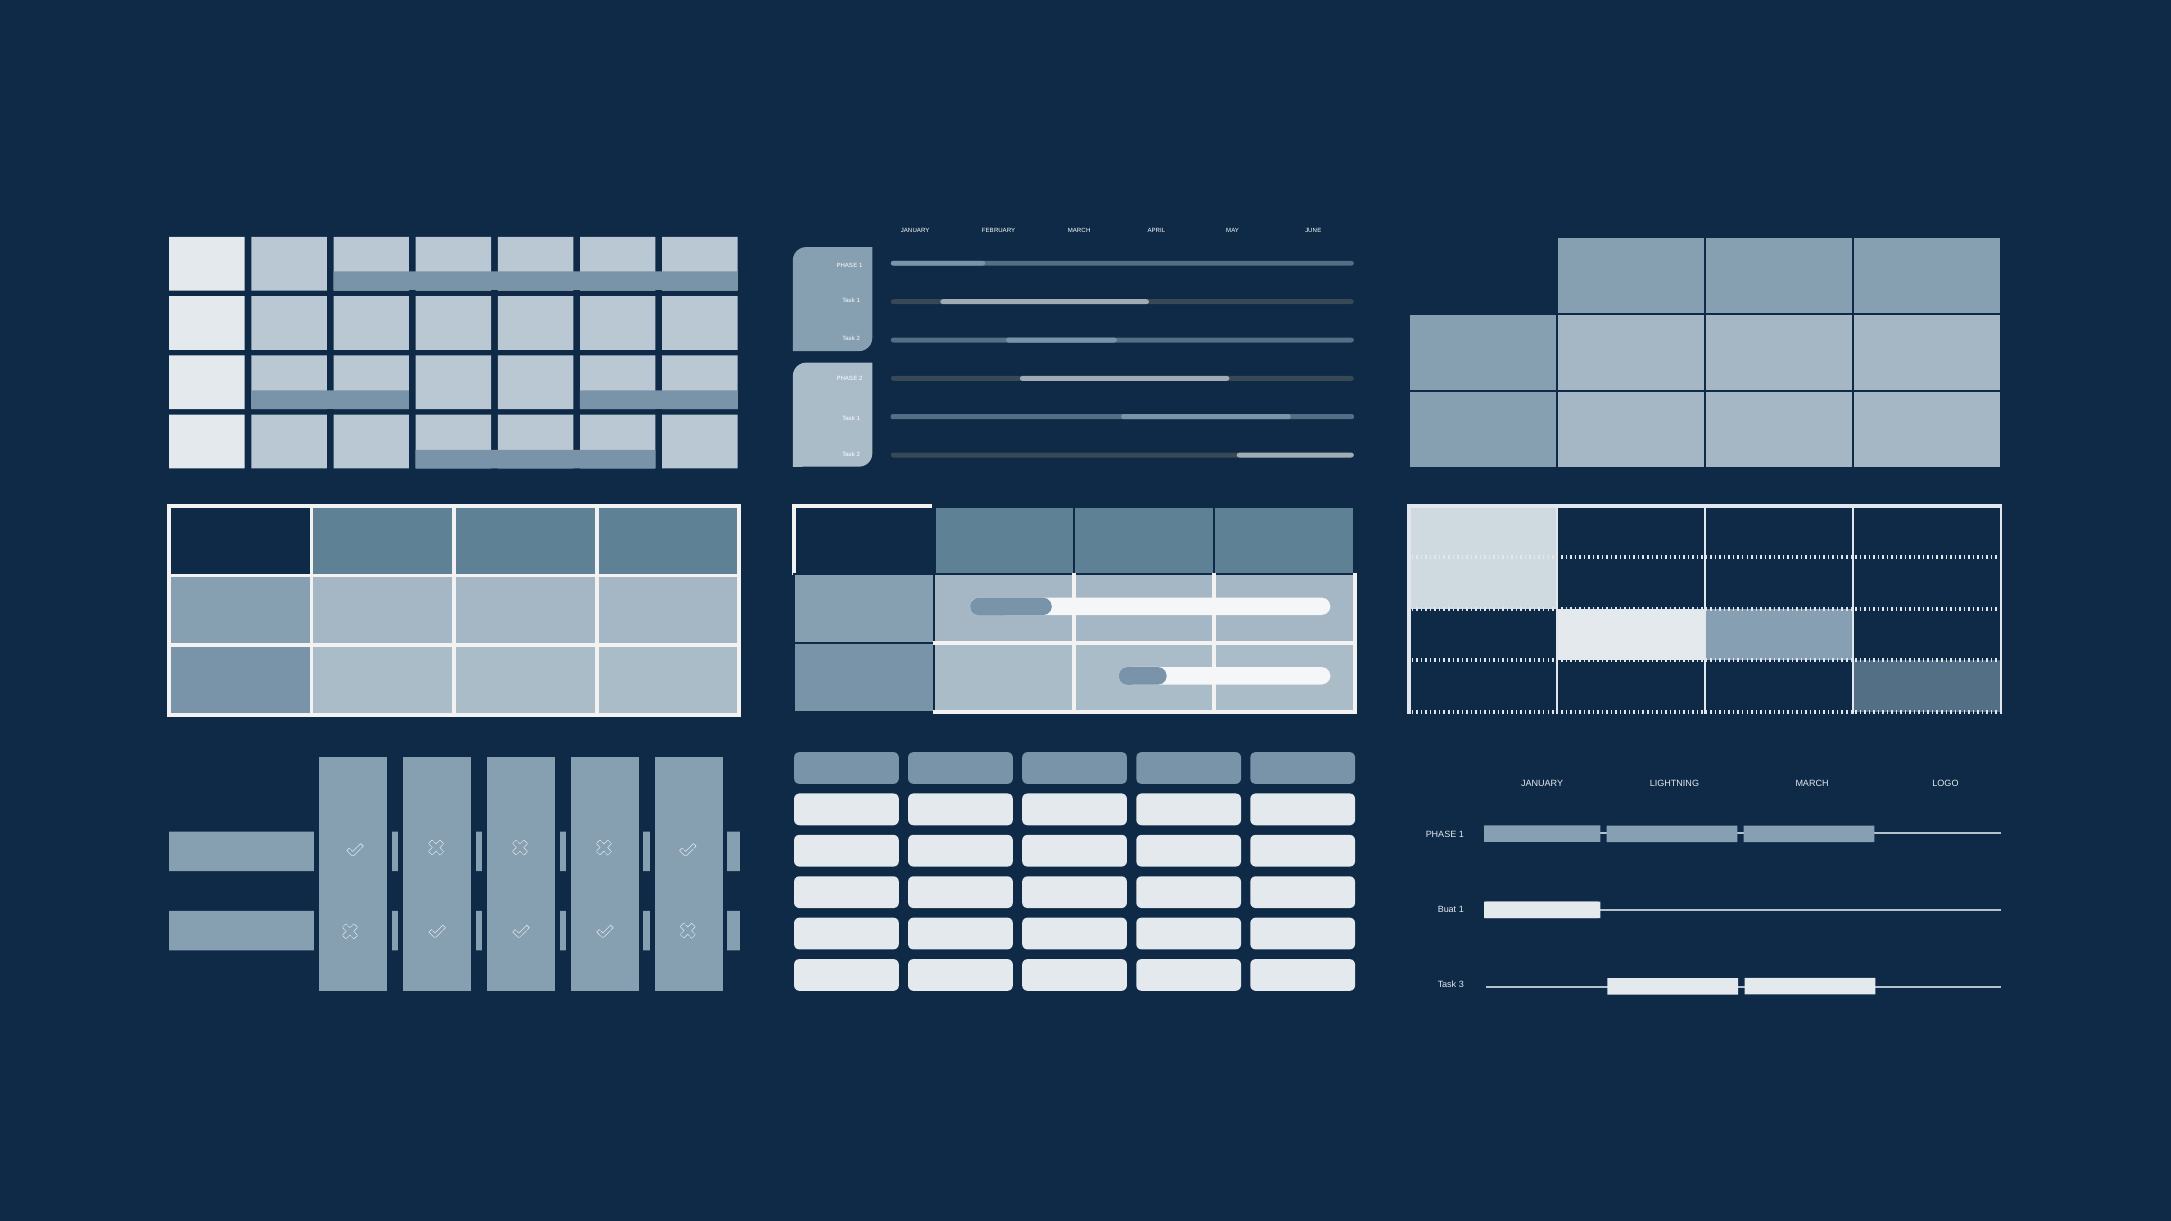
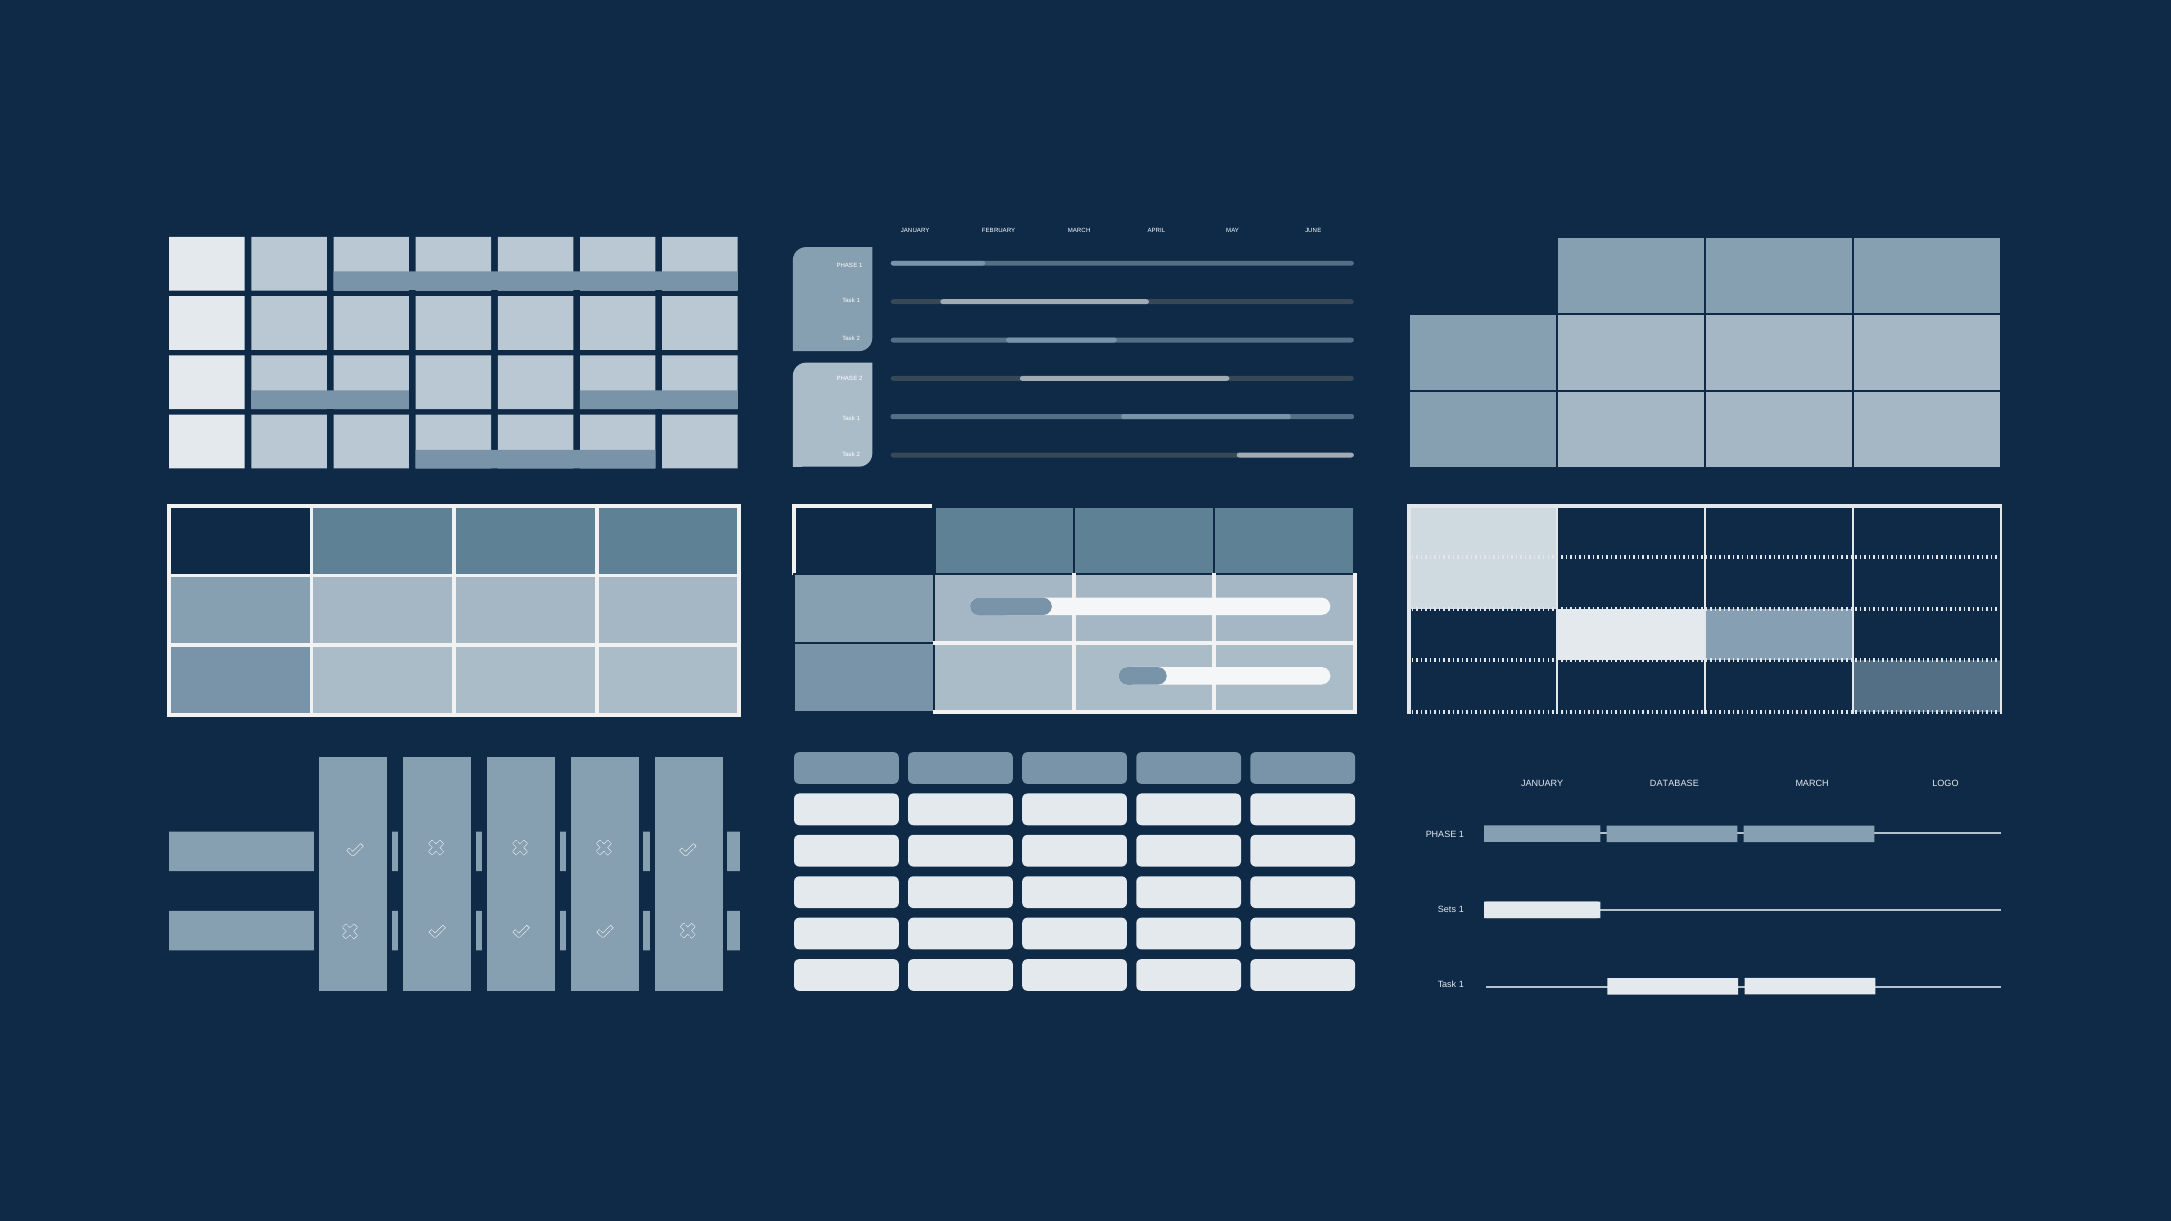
LIGHTNING: LIGHTNING -> DATABASE
Buat: Buat -> Sets
3 at (1461, 984): 3 -> 1
